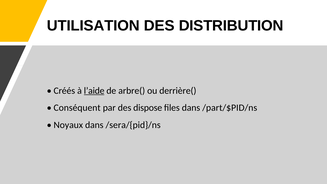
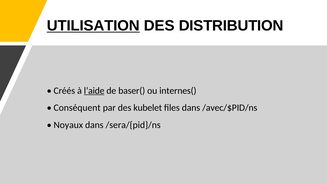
UTILISATION underline: none -> present
arbre(: arbre( -> baser(
derrière(: derrière( -> internes(
dispose: dispose -> kubelet
/part/$PID/ns: /part/$PID/ns -> /avec/$PID/ns
